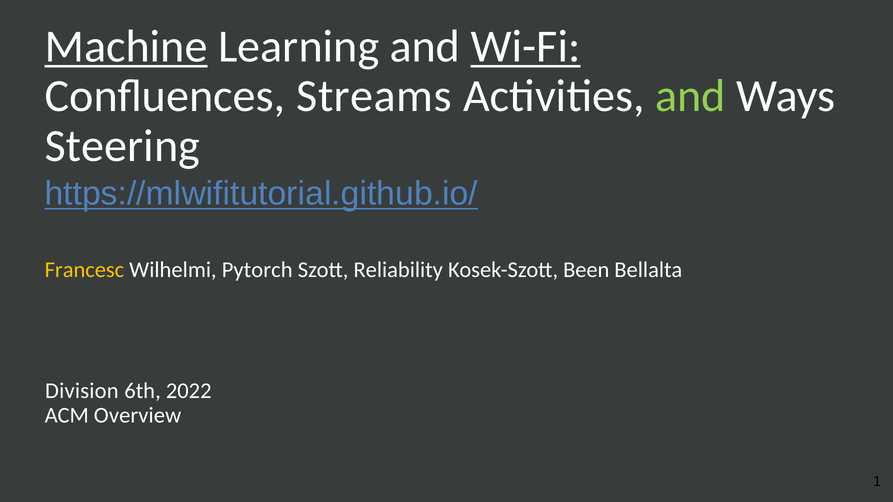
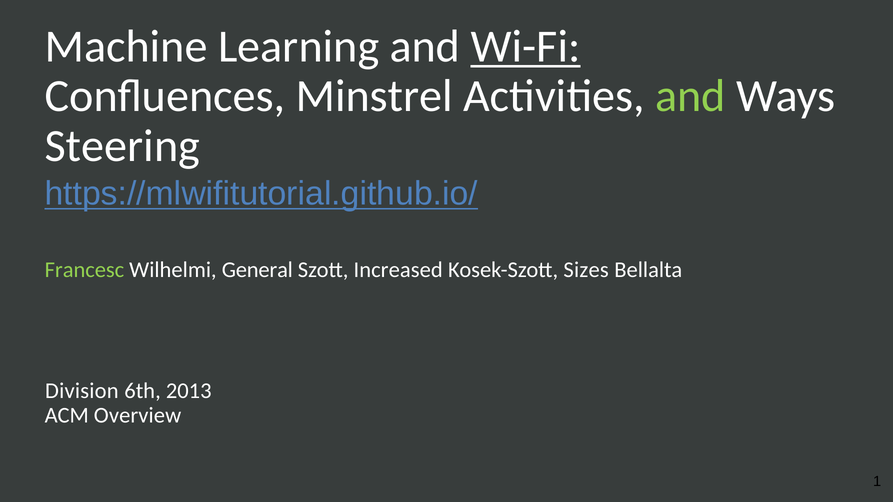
Machine underline: present -> none
Streams: Streams -> Minstrel
Francesc colour: yellow -> light green
Pytorch: Pytorch -> General
Reliability: Reliability -> Increased
Been: Been -> Sizes
2022: 2022 -> 2013
